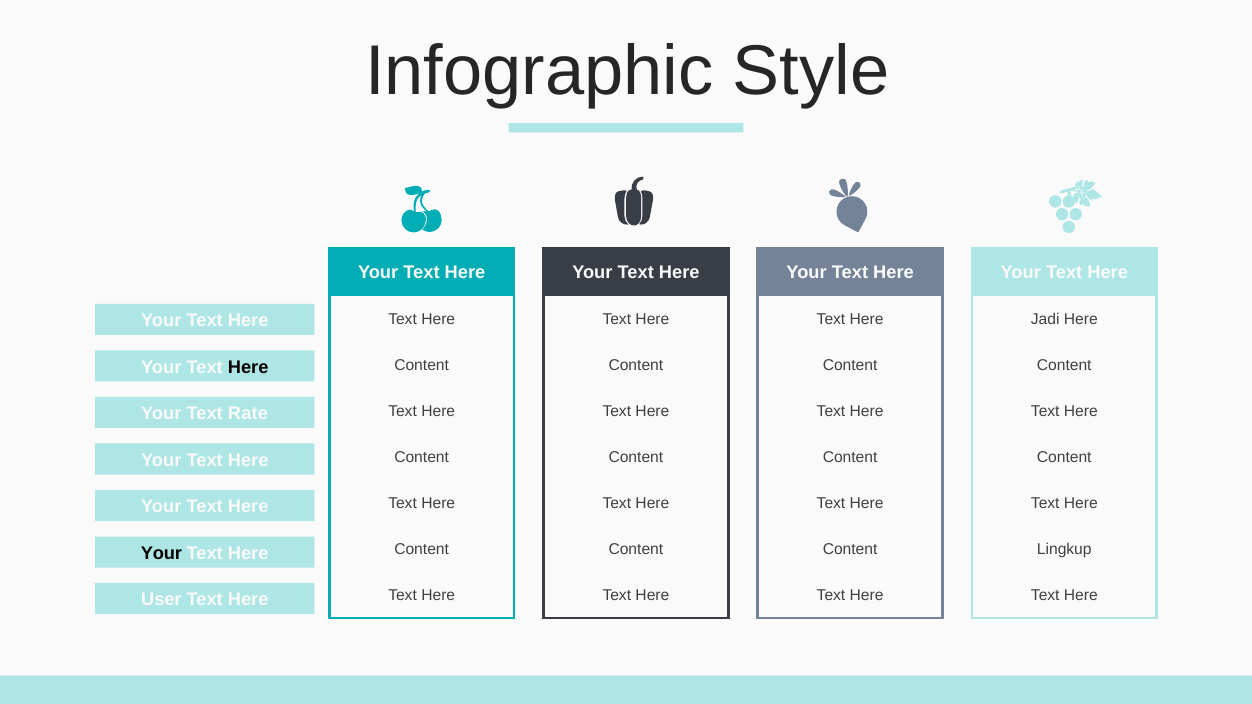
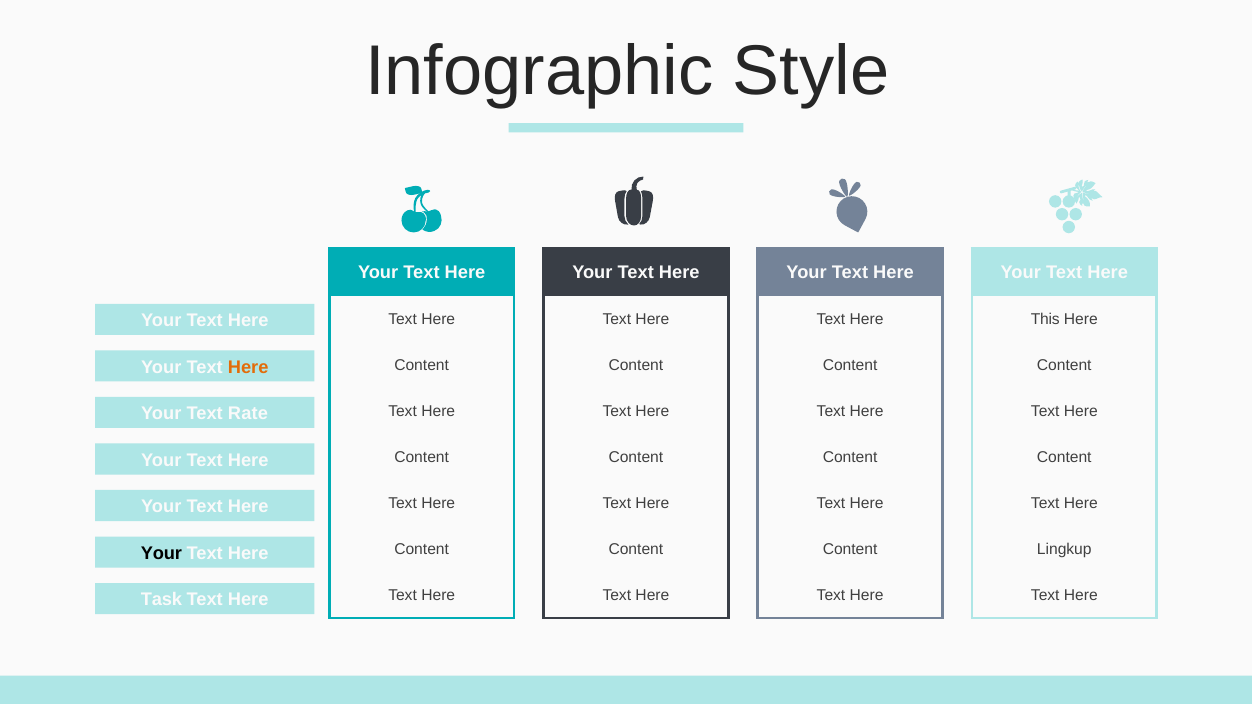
Jadi: Jadi -> This
Here at (248, 367) colour: black -> orange
User: User -> Task
